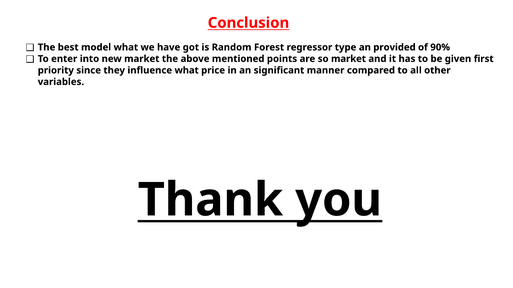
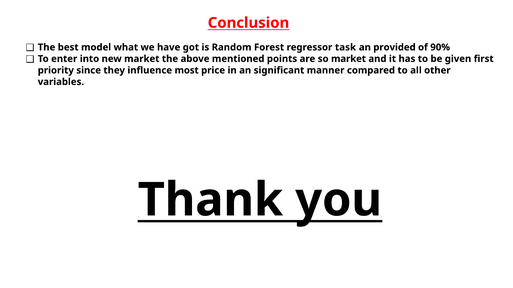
type: type -> task
influence what: what -> most
